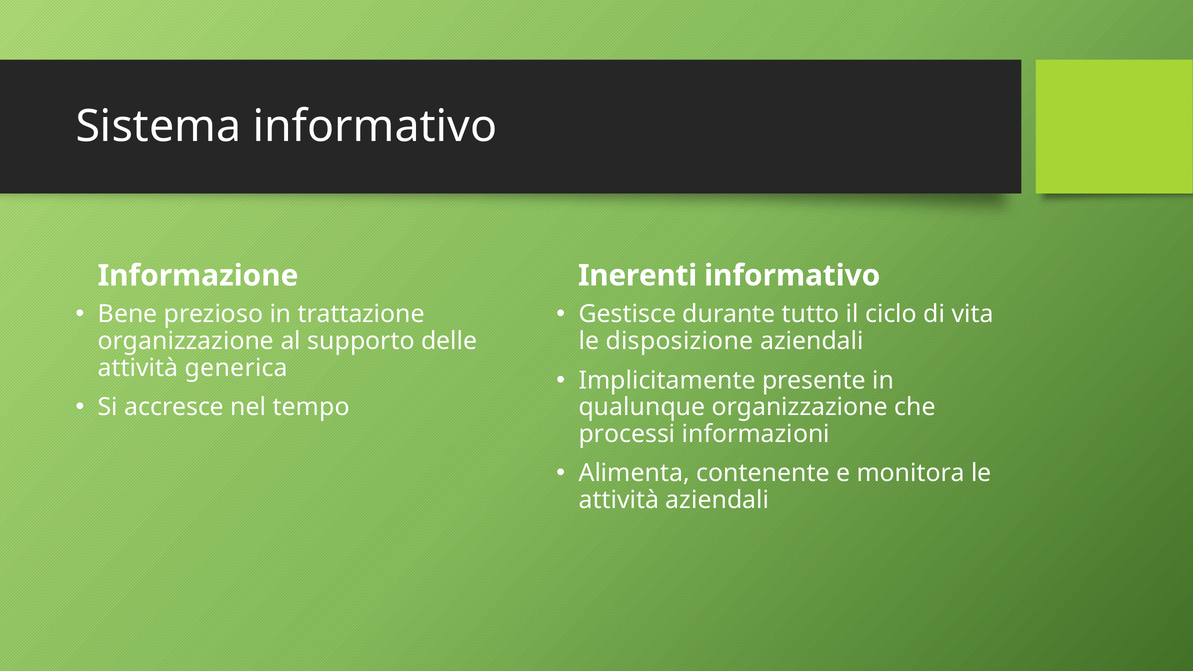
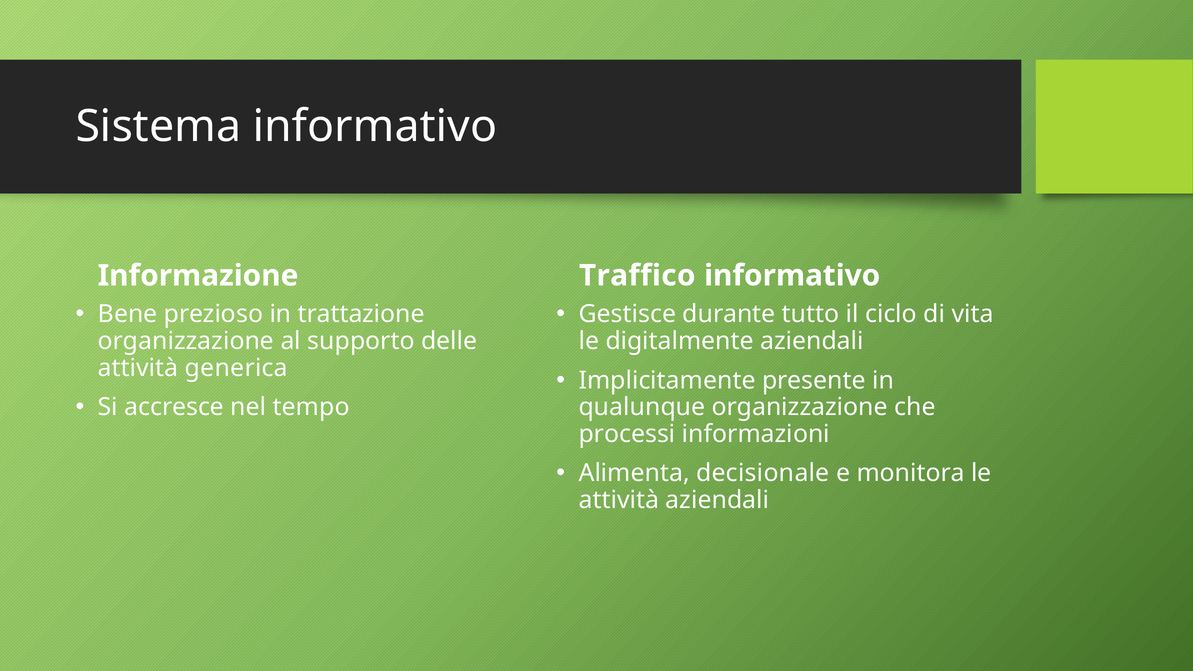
Inerenti: Inerenti -> Traffico
disposizione: disposizione -> digitalmente
contenente: contenente -> decisionale
